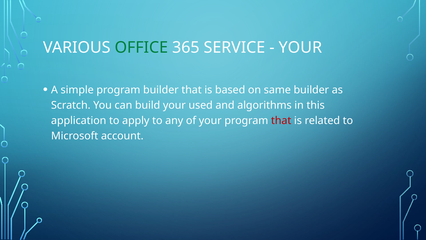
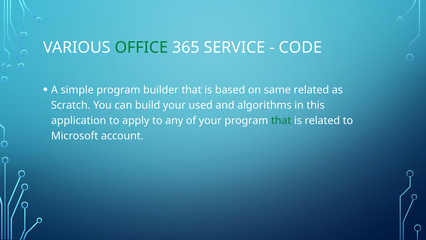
YOUR at (300, 47): YOUR -> CODE
same builder: builder -> related
that at (281, 121) colour: red -> green
